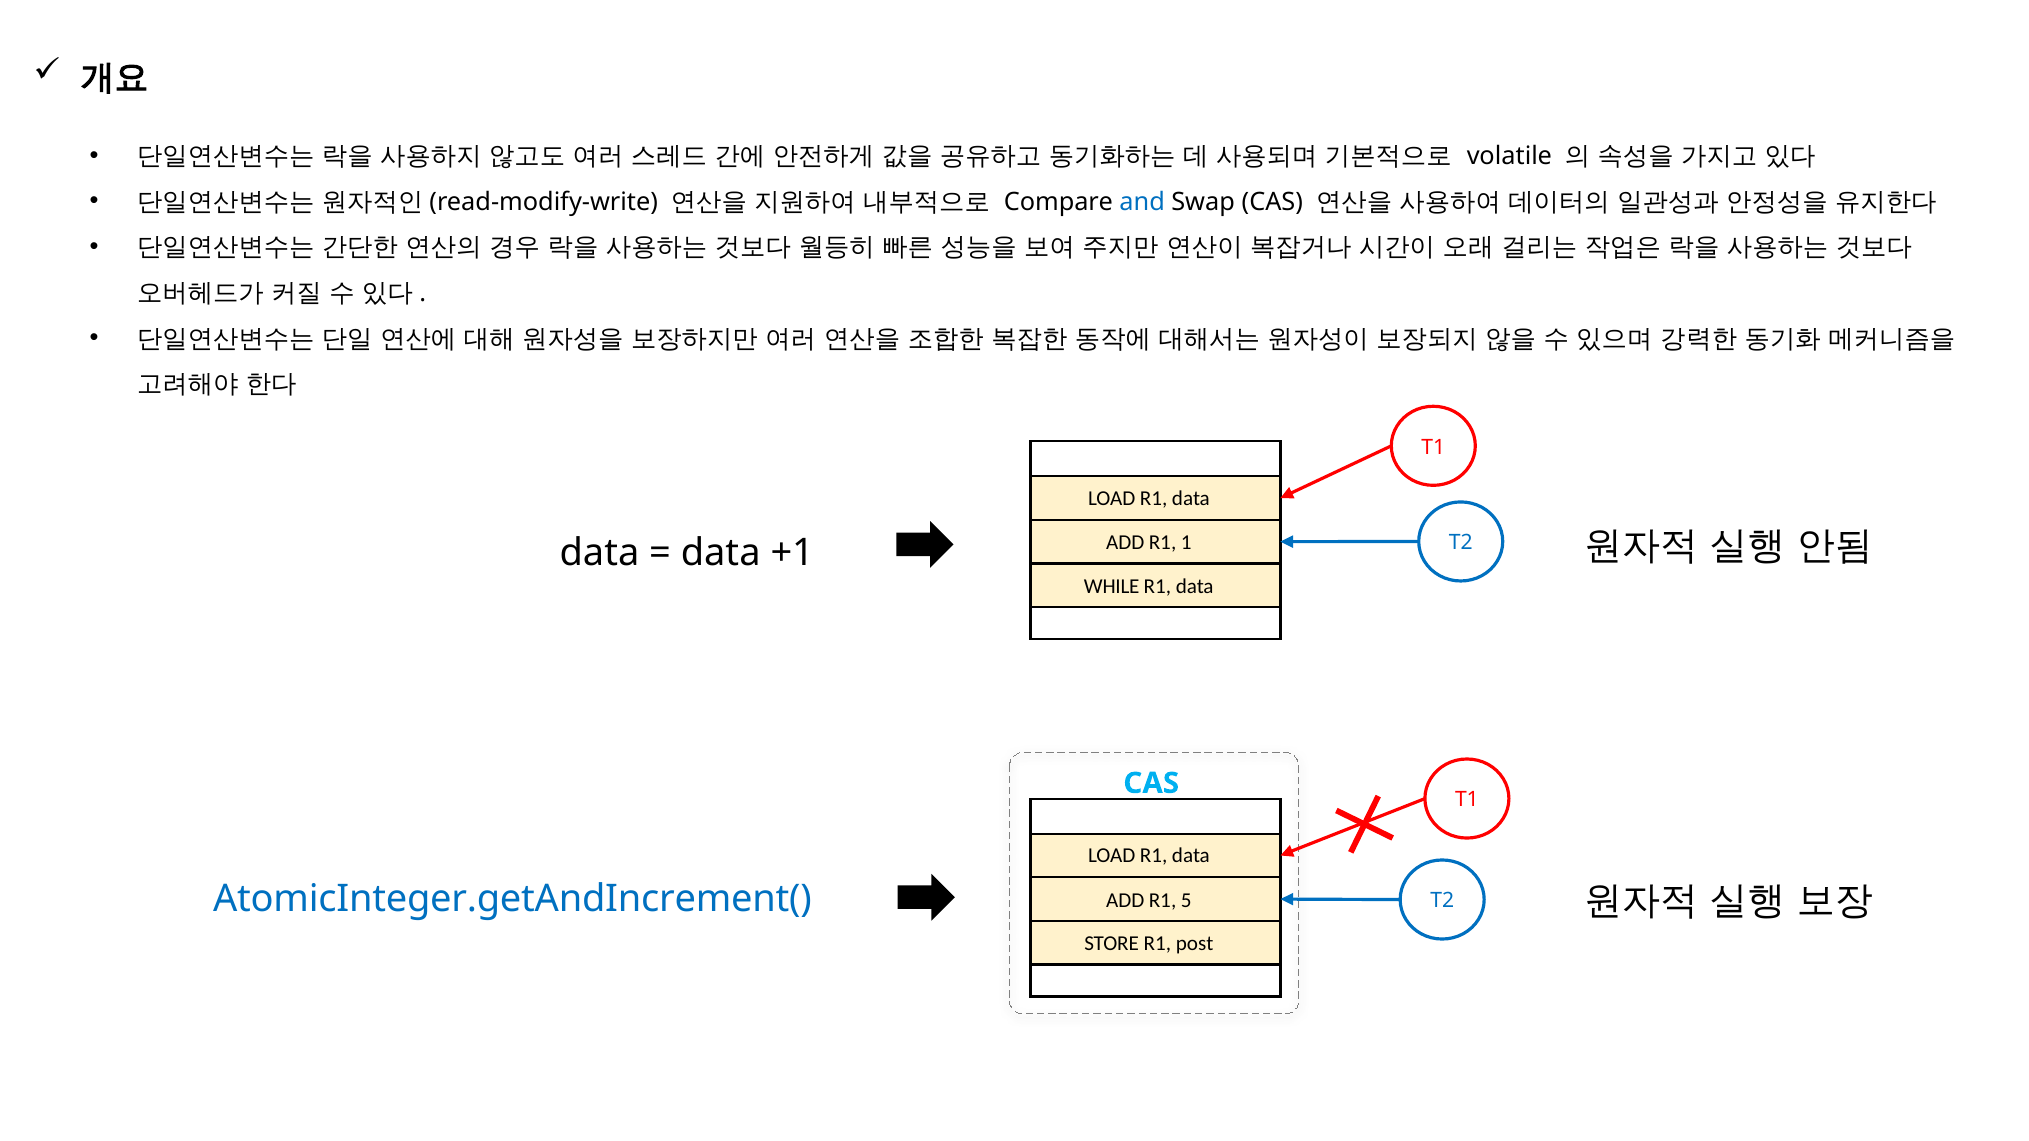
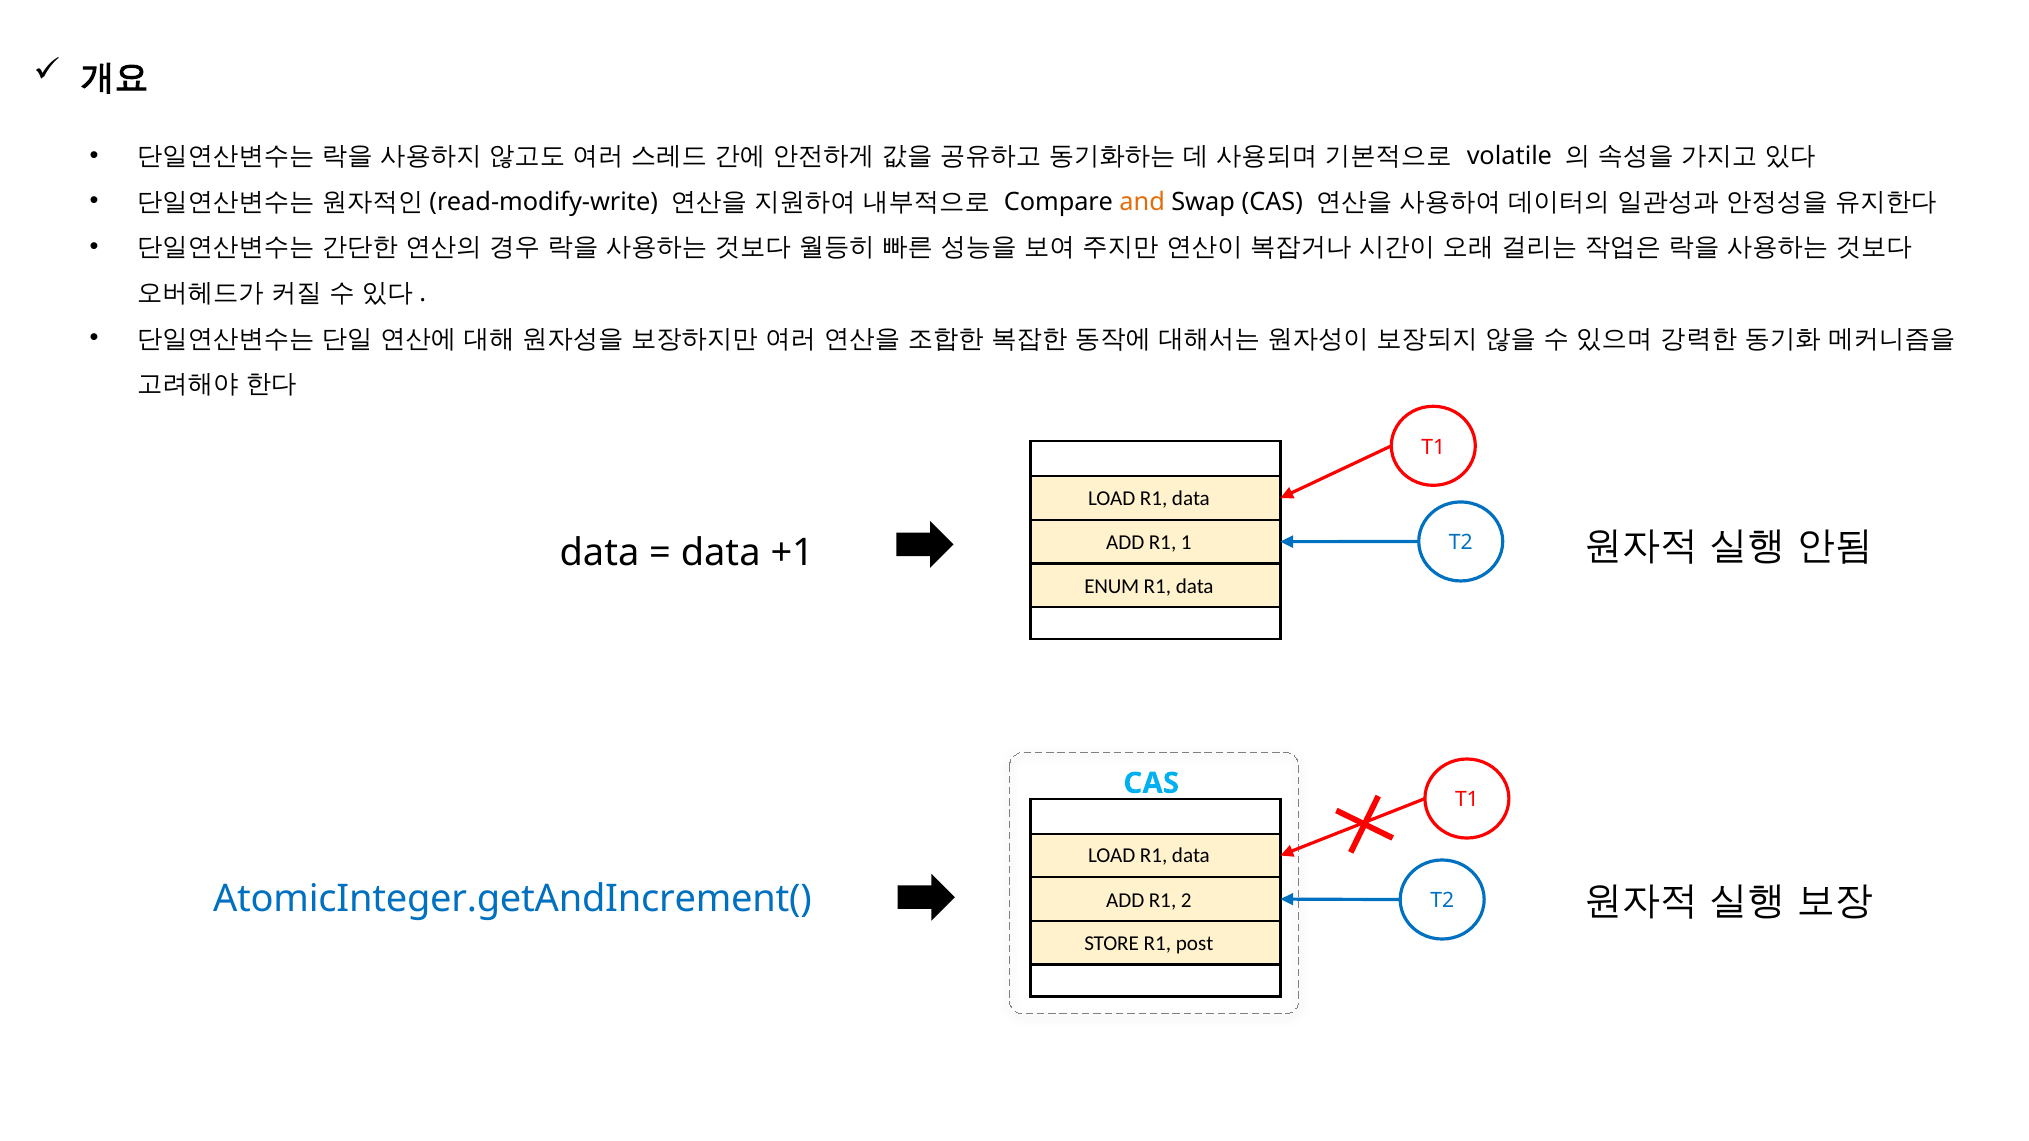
and colour: blue -> orange
WHILE: WHILE -> ENUM
5: 5 -> 2
